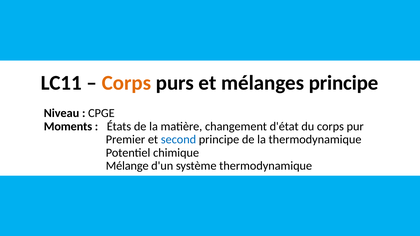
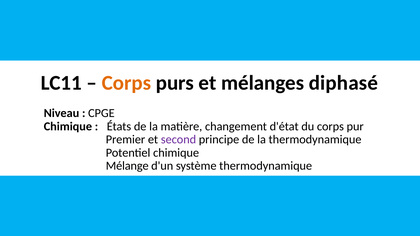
mélanges principe: principe -> diphasé
Moments at (68, 126): Moments -> Chimique
second colour: blue -> purple
